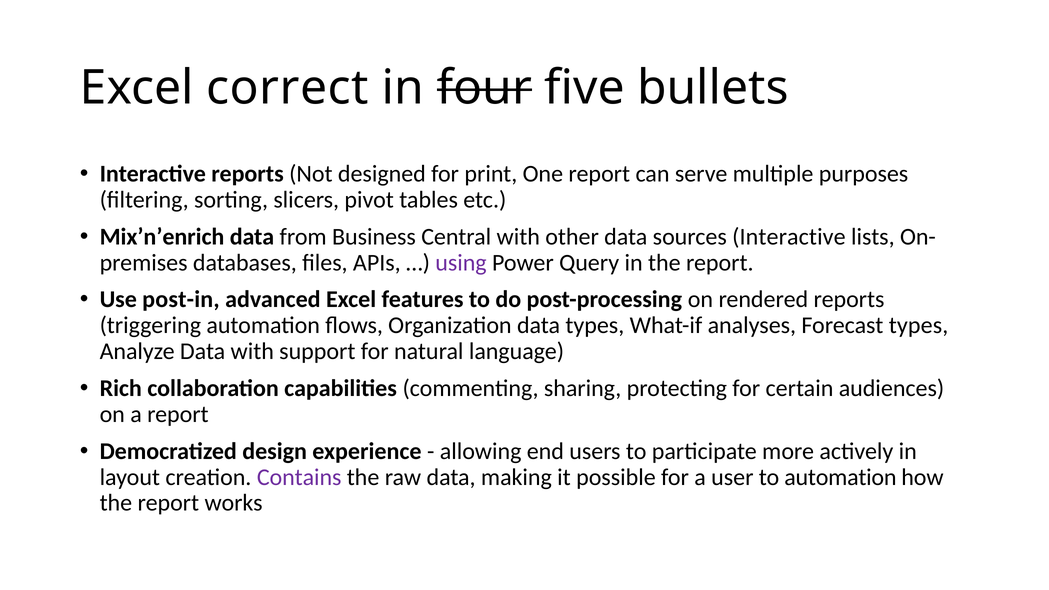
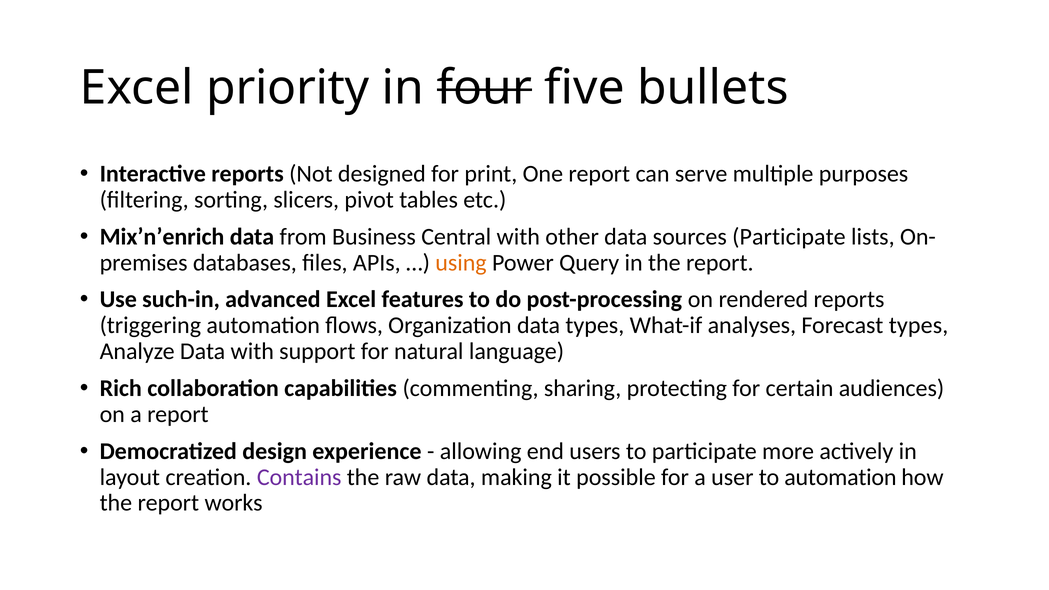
correct: correct -> priority
sources Interactive: Interactive -> Participate
using colour: purple -> orange
post-in: post-in -> such-in
